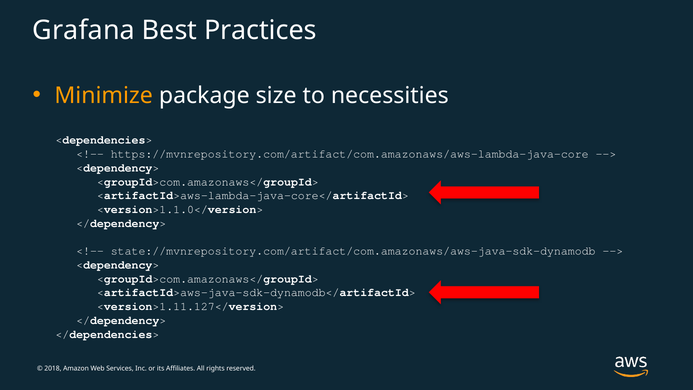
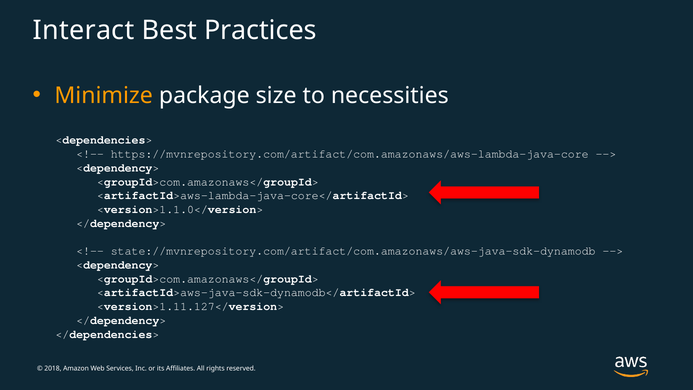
Grafana: Grafana -> Interact
